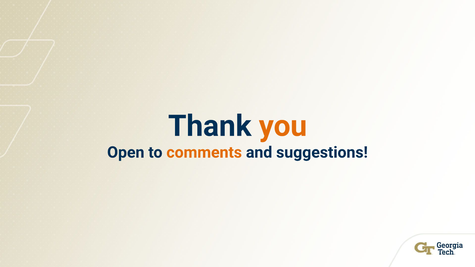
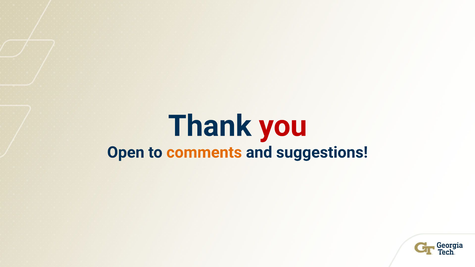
you colour: orange -> red
